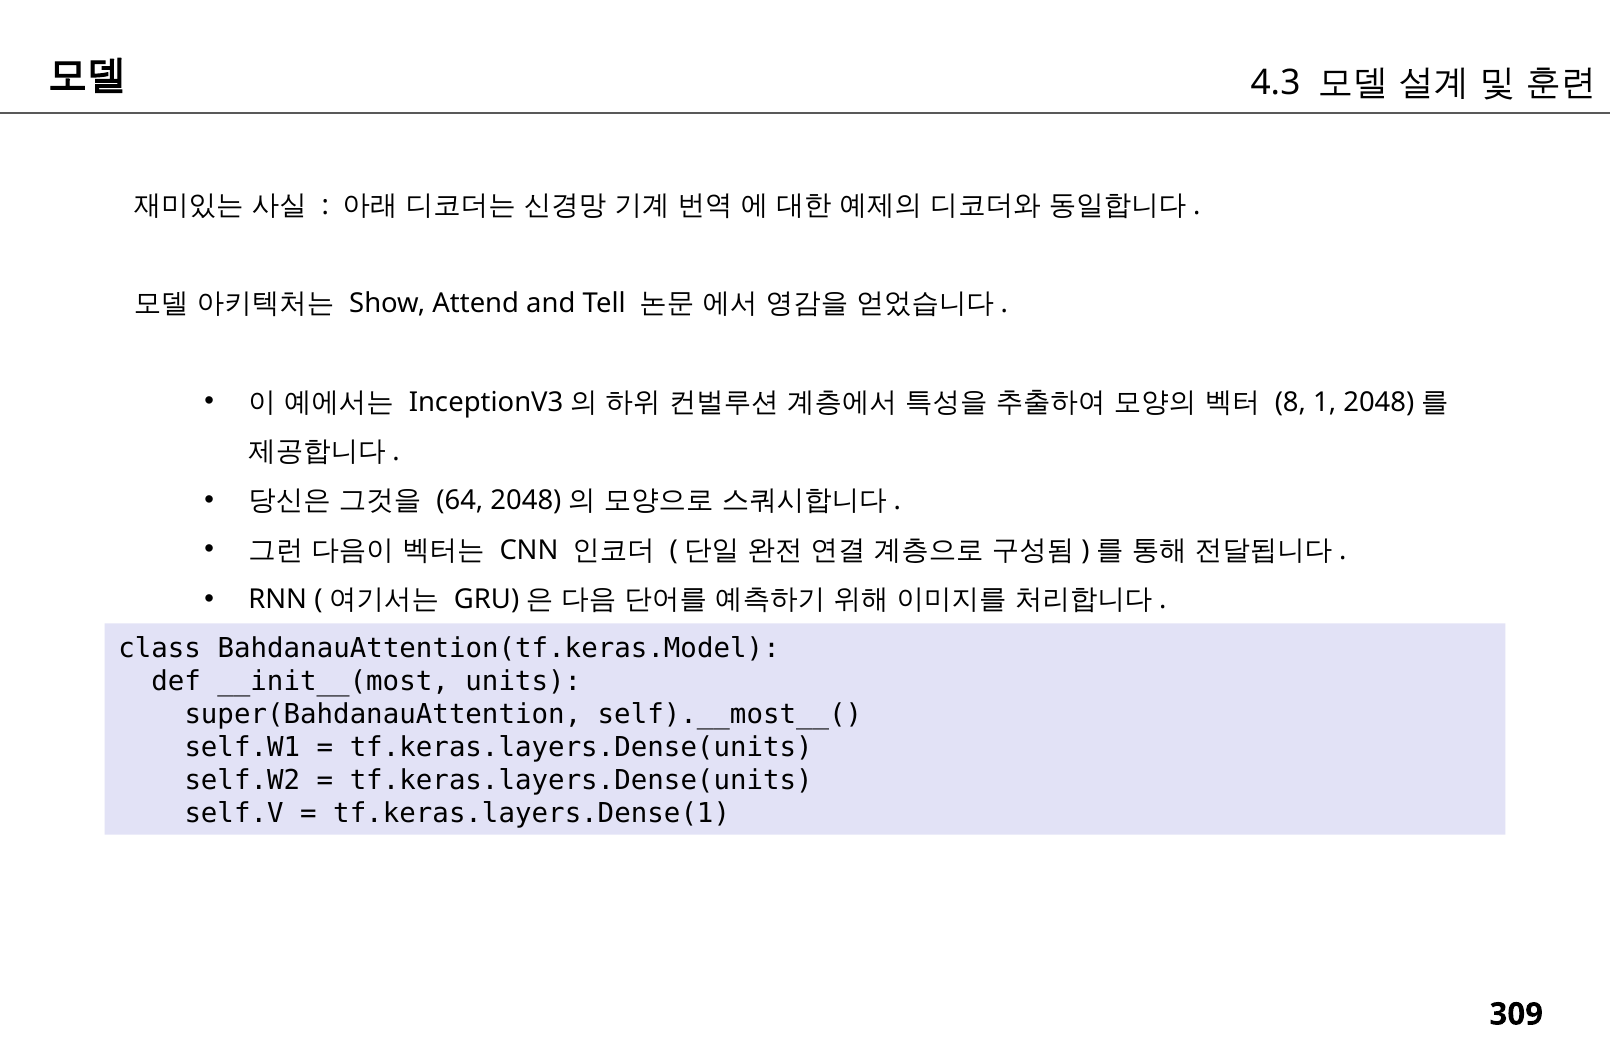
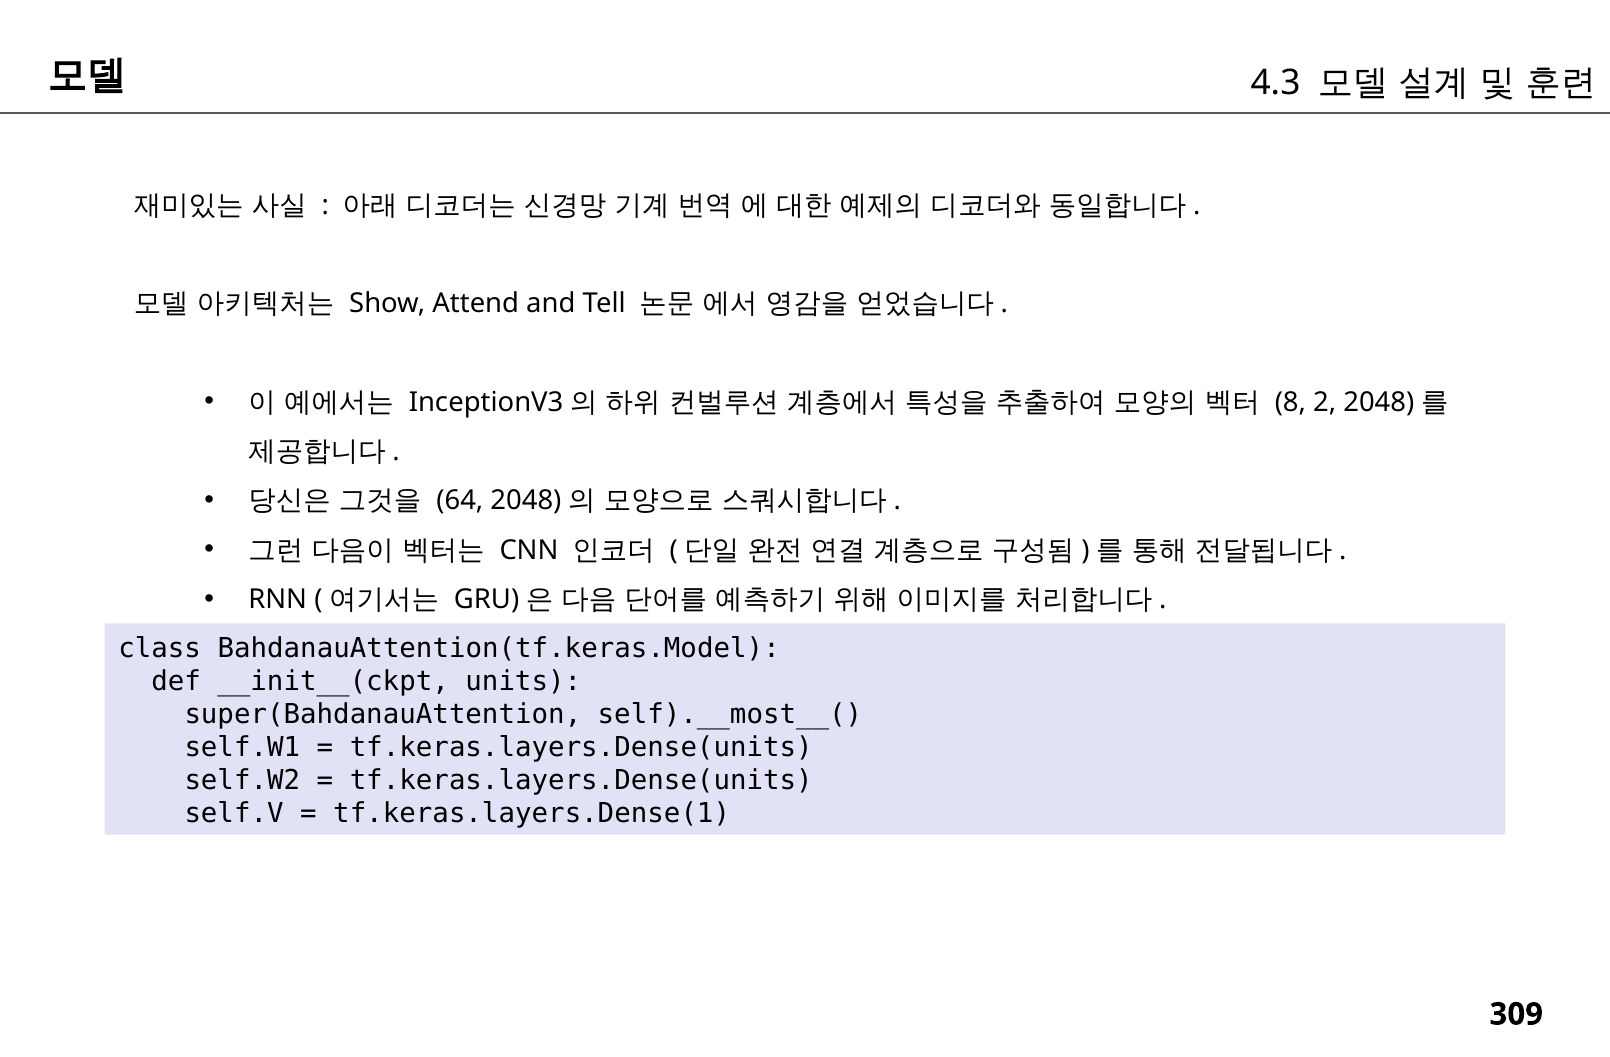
1: 1 -> 2
__init__(most: __init__(most -> __init__(ckpt
